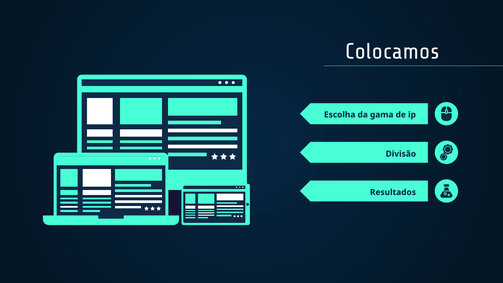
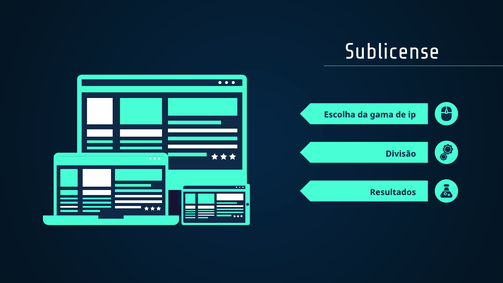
Colocamos: Colocamos -> Sublicense
